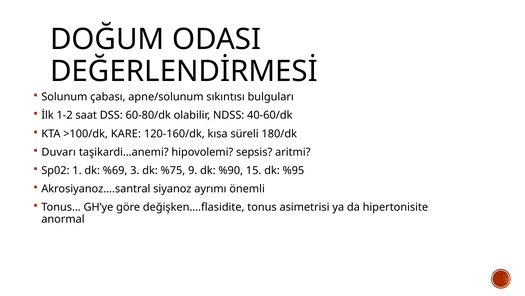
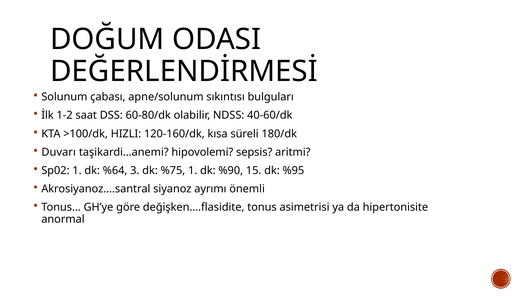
KARE: KARE -> HIZLI
%69: %69 -> %64
%75 9: 9 -> 1
